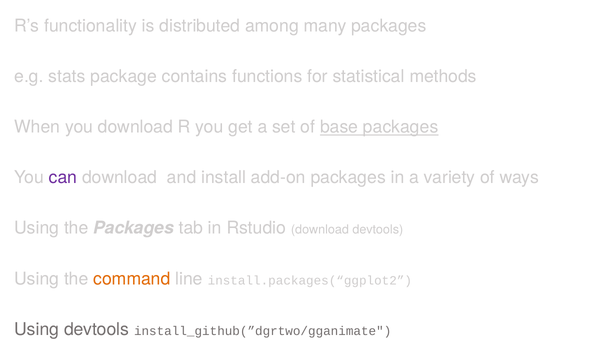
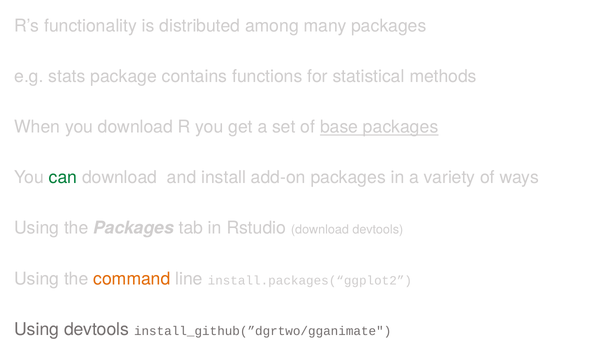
can colour: purple -> green
